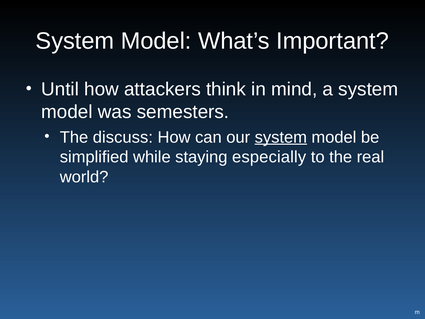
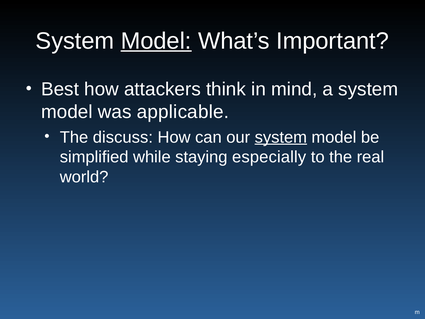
Model at (156, 41) underline: none -> present
Until: Until -> Best
semesters: semesters -> applicable
